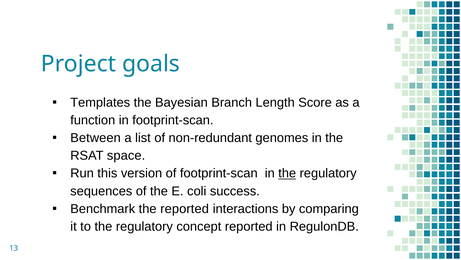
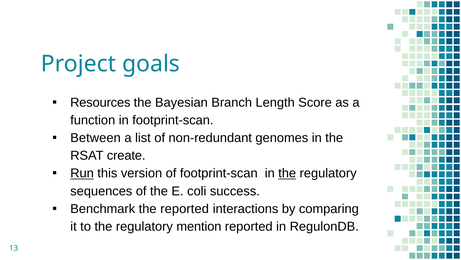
Templates: Templates -> Resources
space: space -> create
Run underline: none -> present
concept: concept -> mention
